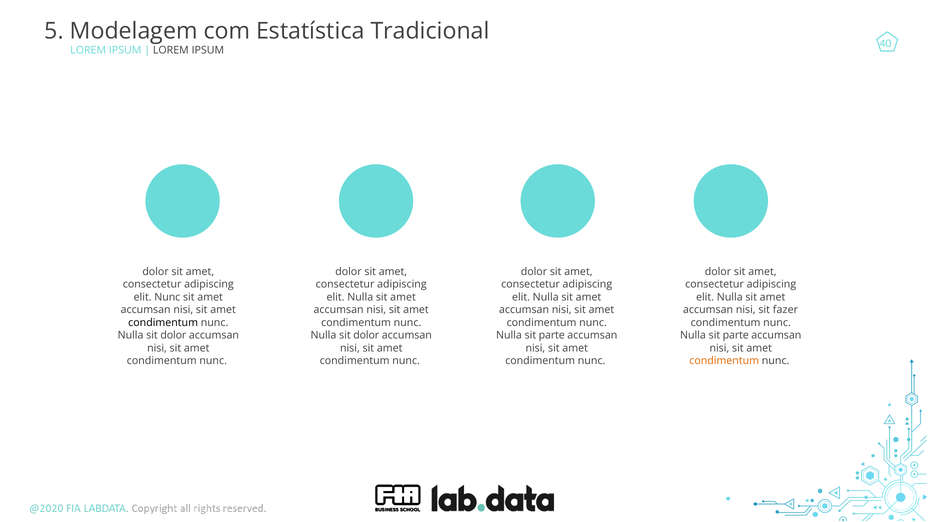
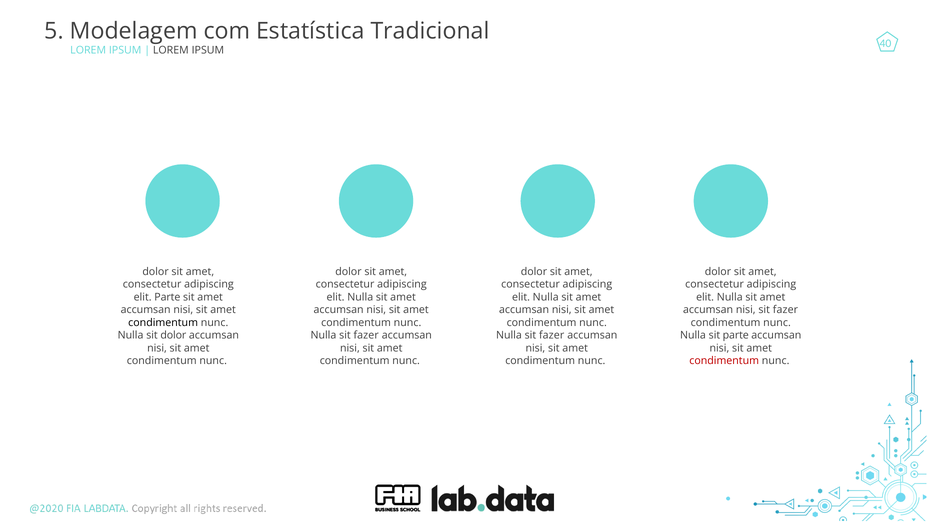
elit Nunc: Nunc -> Parte
dolor at (366, 335): dolor -> fazer
parte at (552, 335): parte -> fazer
condimentum at (724, 361) colour: orange -> red
